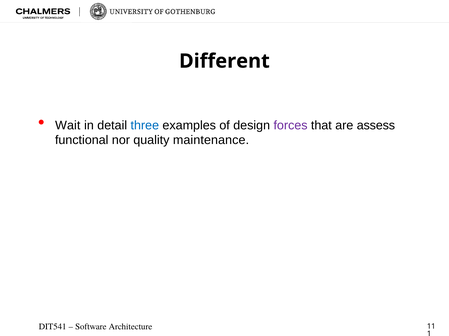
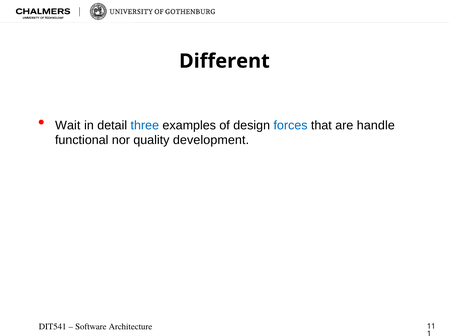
forces colour: purple -> blue
assess: assess -> handle
maintenance: maintenance -> development
